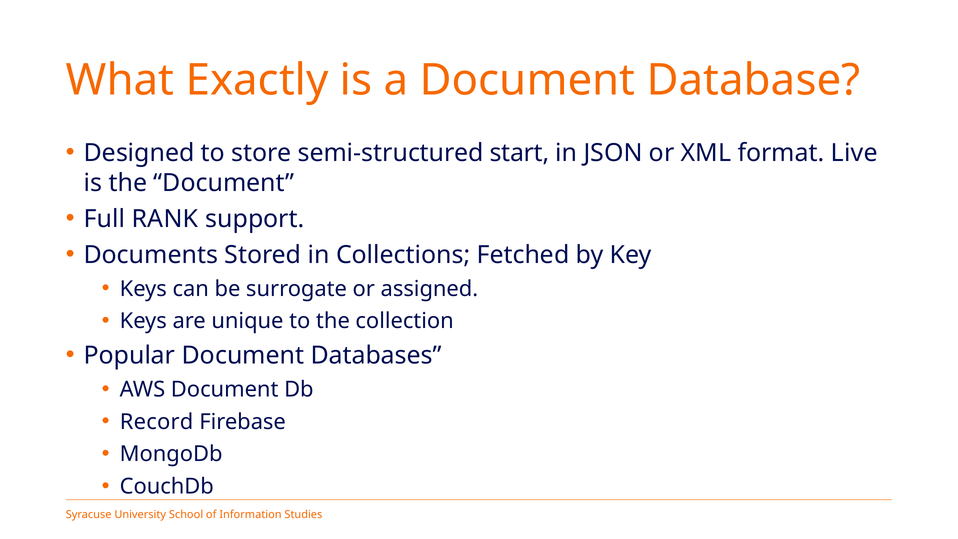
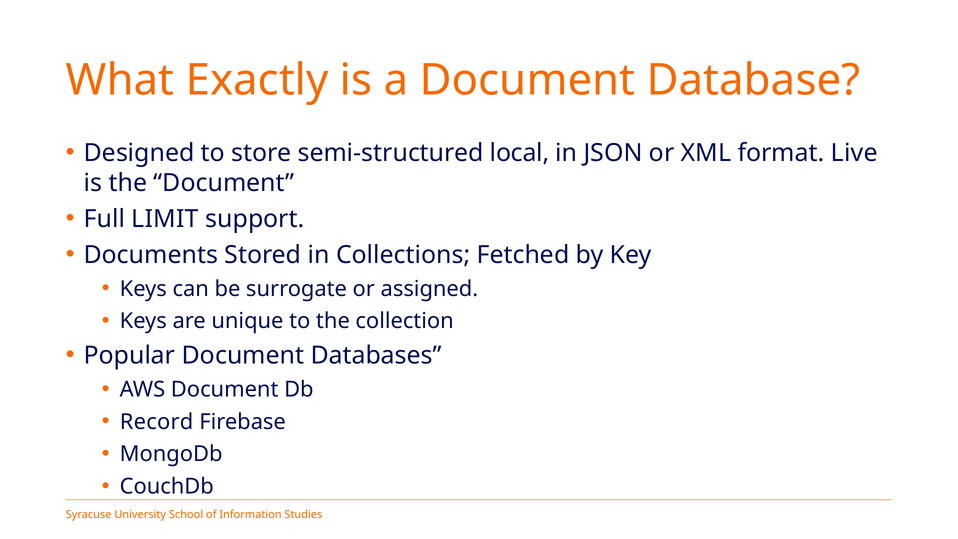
start: start -> local
RANK: RANK -> LIMIT
